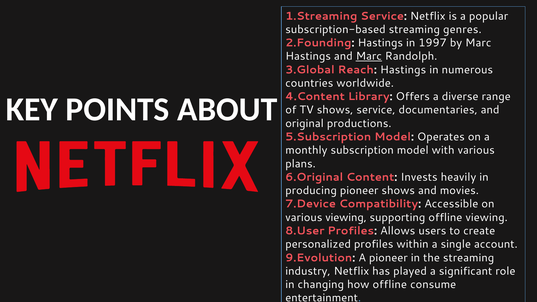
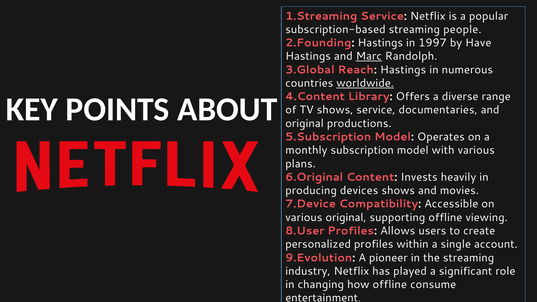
genres: genres -> people
by Marc: Marc -> Have
worldwide underline: none -> present
producing pioneer: pioneer -> devices
various viewing: viewing -> original
